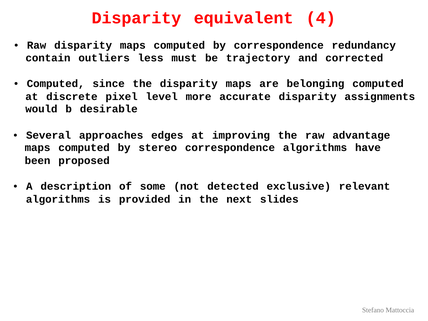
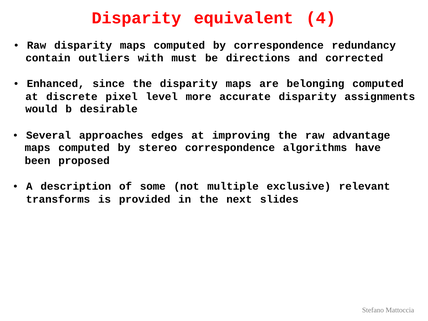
less: less -> with
trajectory: trajectory -> directions
Computed at (56, 83): Computed -> Enhanced
detected: detected -> multiple
algorithms at (58, 199): algorithms -> transforms
